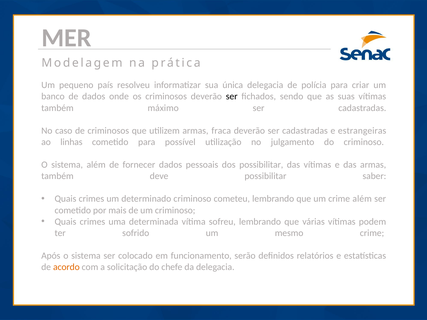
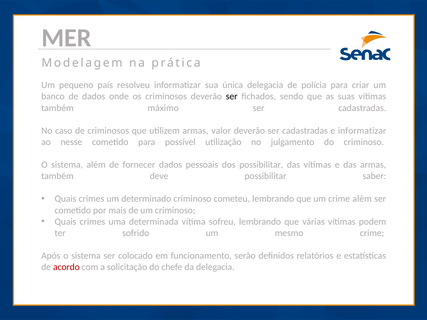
fraca: fraca -> valor
e estrangeiras: estrangeiras -> informatizar
linhas: linhas -> nesse
acordo colour: orange -> red
